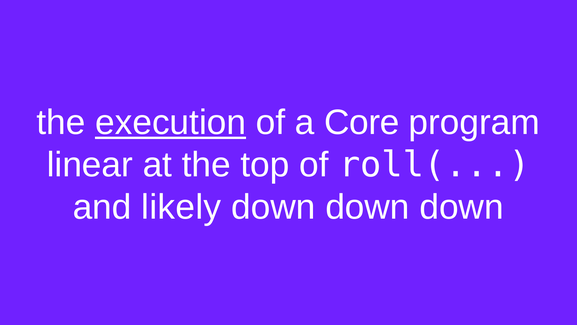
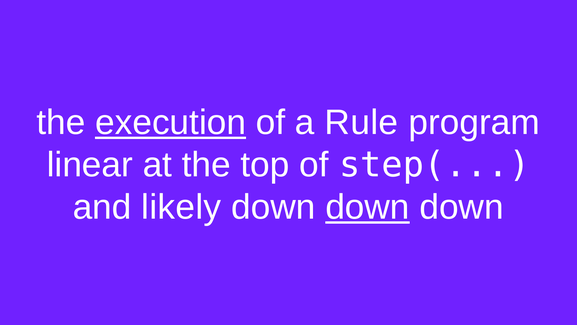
Core: Core -> Rule
roll(: roll( -> step(
down at (367, 207) underline: none -> present
